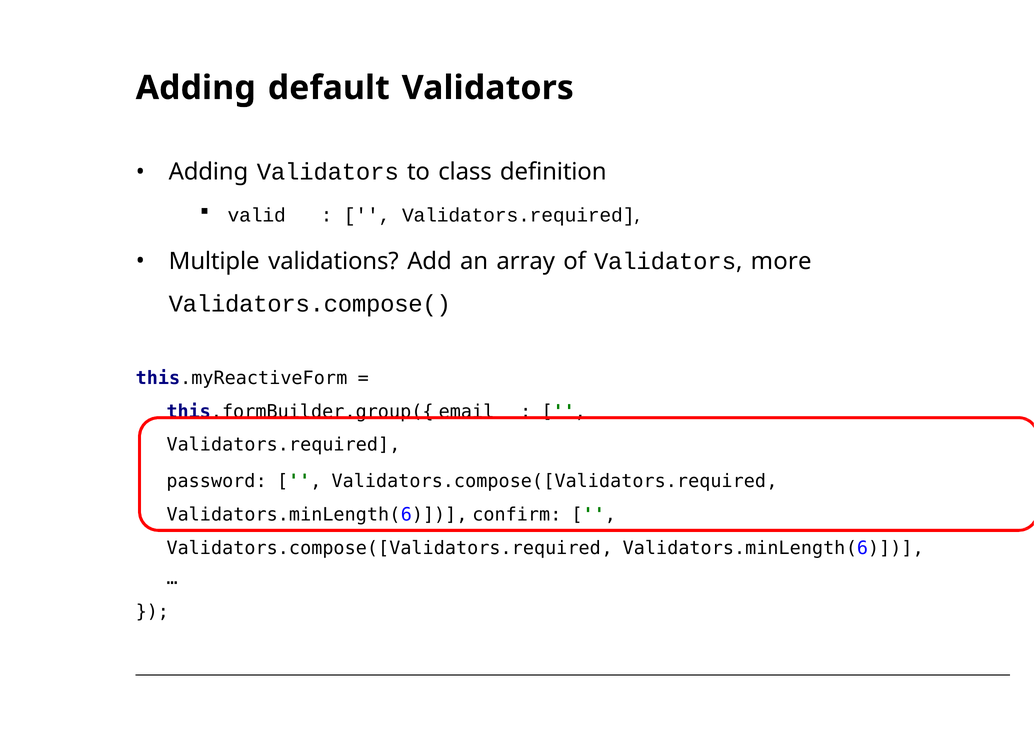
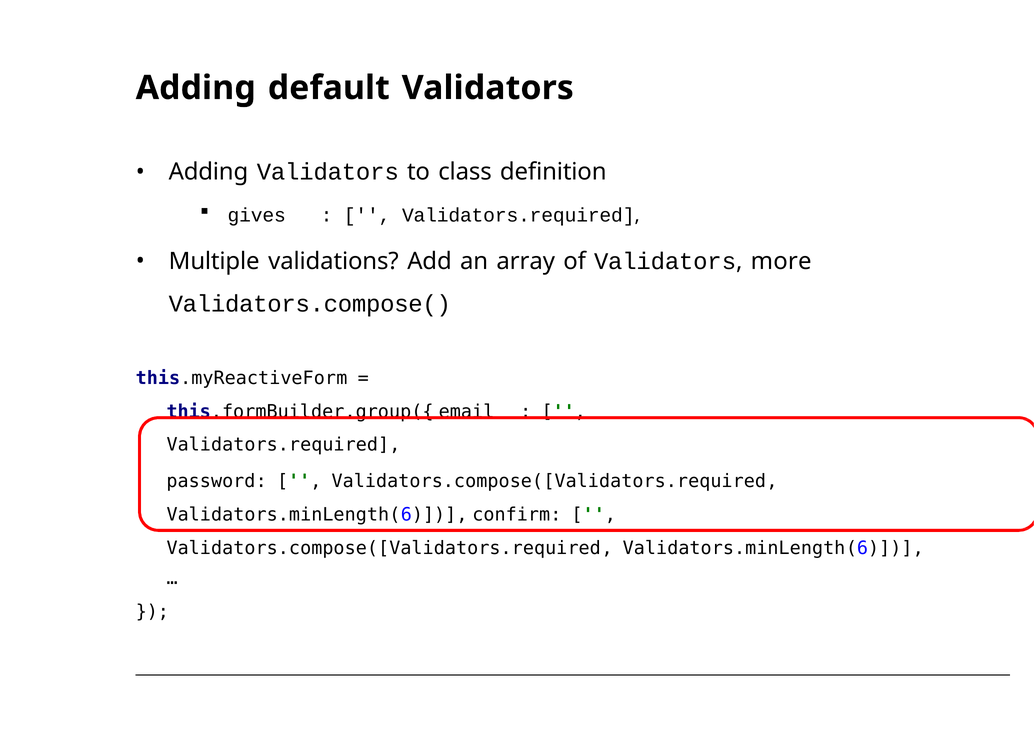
valid: valid -> gives
